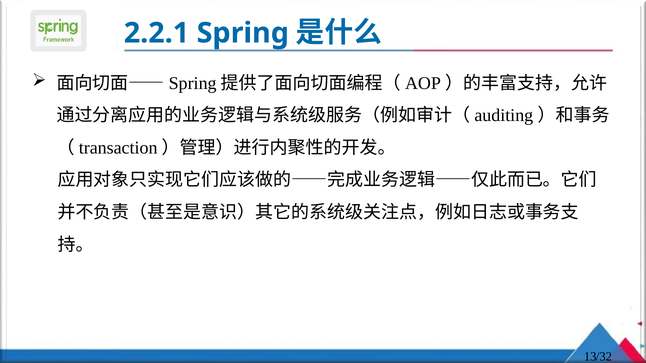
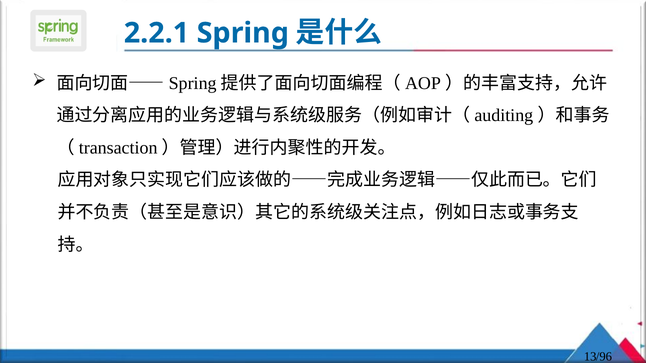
/32: /32 -> /96
